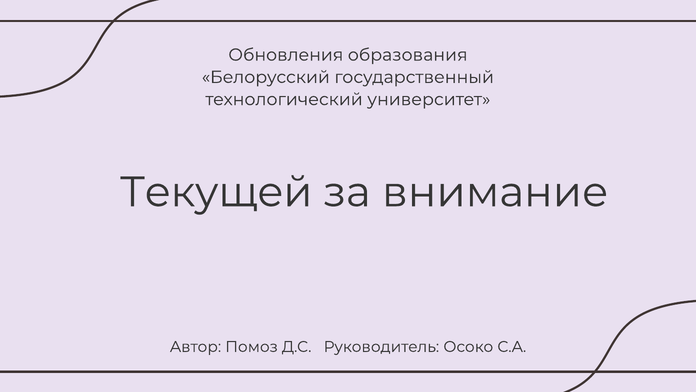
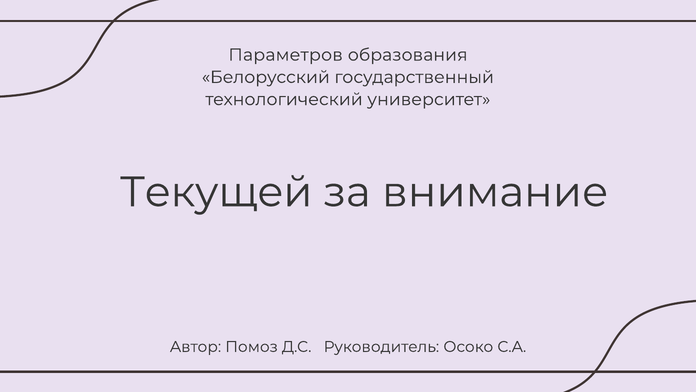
Обновления: Обновления -> Параметров
